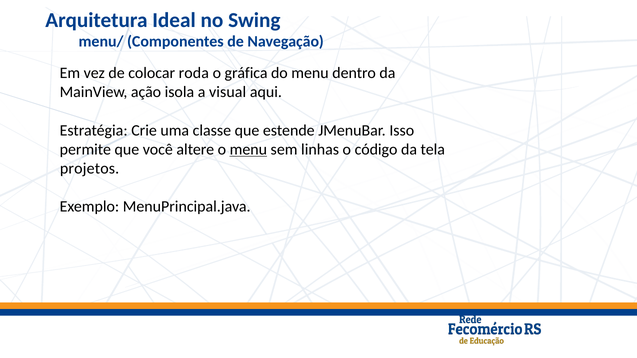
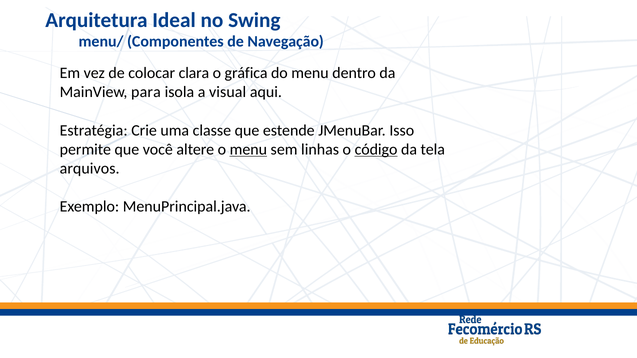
roda: roda -> clara
ação: ação -> para
código underline: none -> present
projetos: projetos -> arquivos
